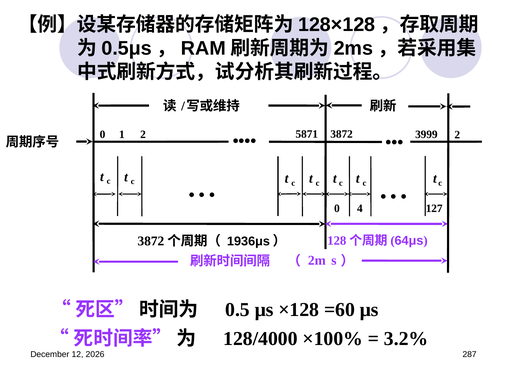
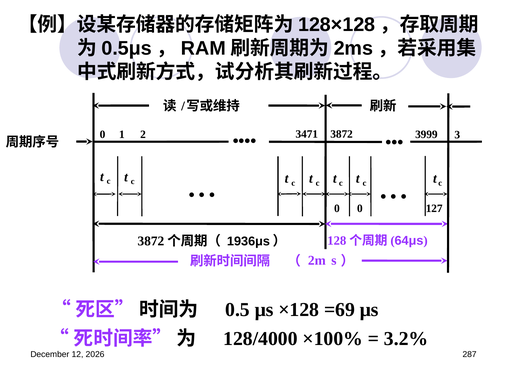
5871: 5871 -> 3471
3872 2: 2 -> 3
0 4: 4 -> 0
=60: =60 -> =69
